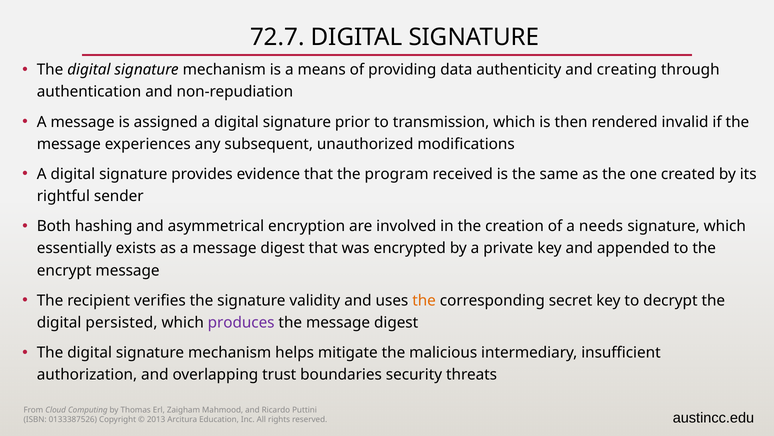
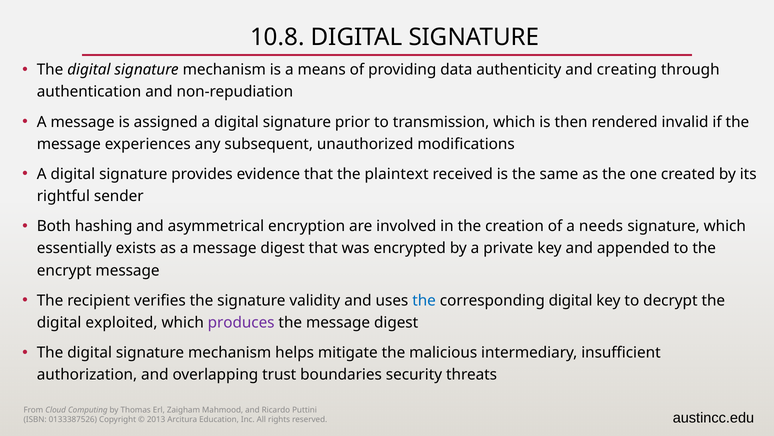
72.7: 72.7 -> 10.8
program: program -> plaintext
the at (424, 300) colour: orange -> blue
corresponding secret: secret -> digital
persisted: persisted -> exploited
